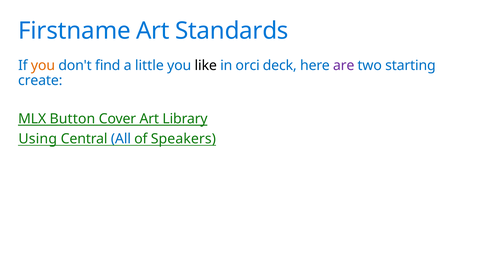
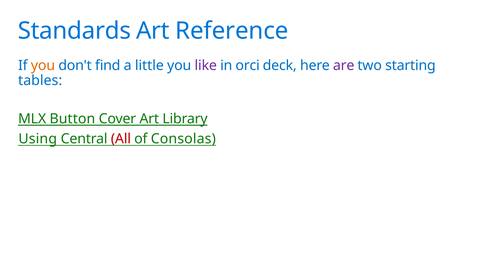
Firstname: Firstname -> Standards
Standards: Standards -> Reference
like colour: black -> purple
create: create -> tables
All colour: blue -> red
Speakers: Speakers -> Consolas
